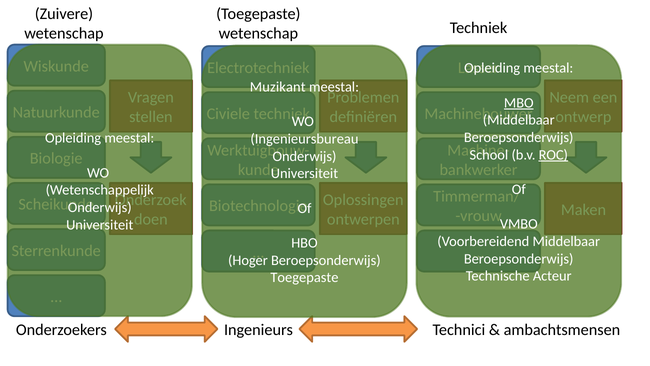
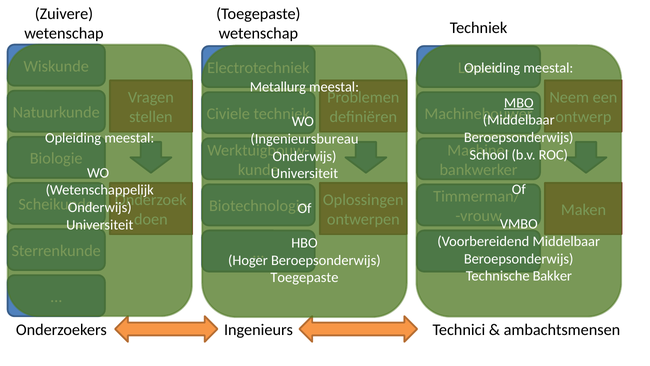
Muzikant: Muzikant -> Metallurg
ROC underline: present -> none
Acteur: Acteur -> Bakker
